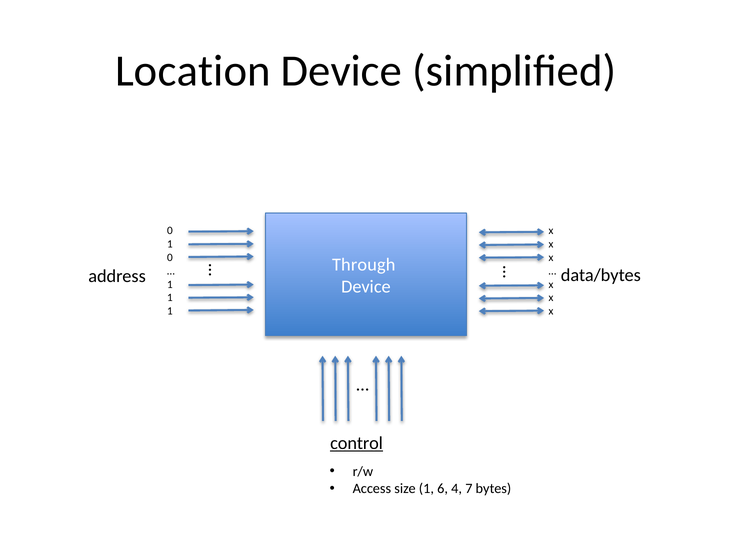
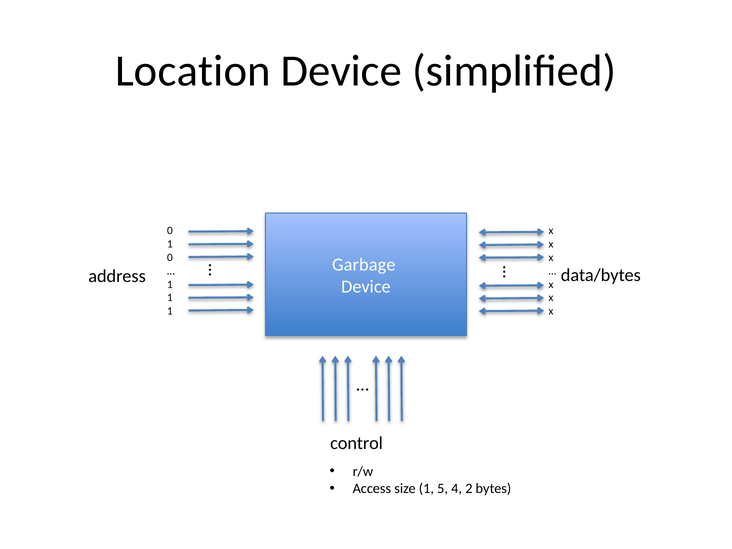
Through: Through -> Garbage
control underline: present -> none
6: 6 -> 5
7: 7 -> 2
